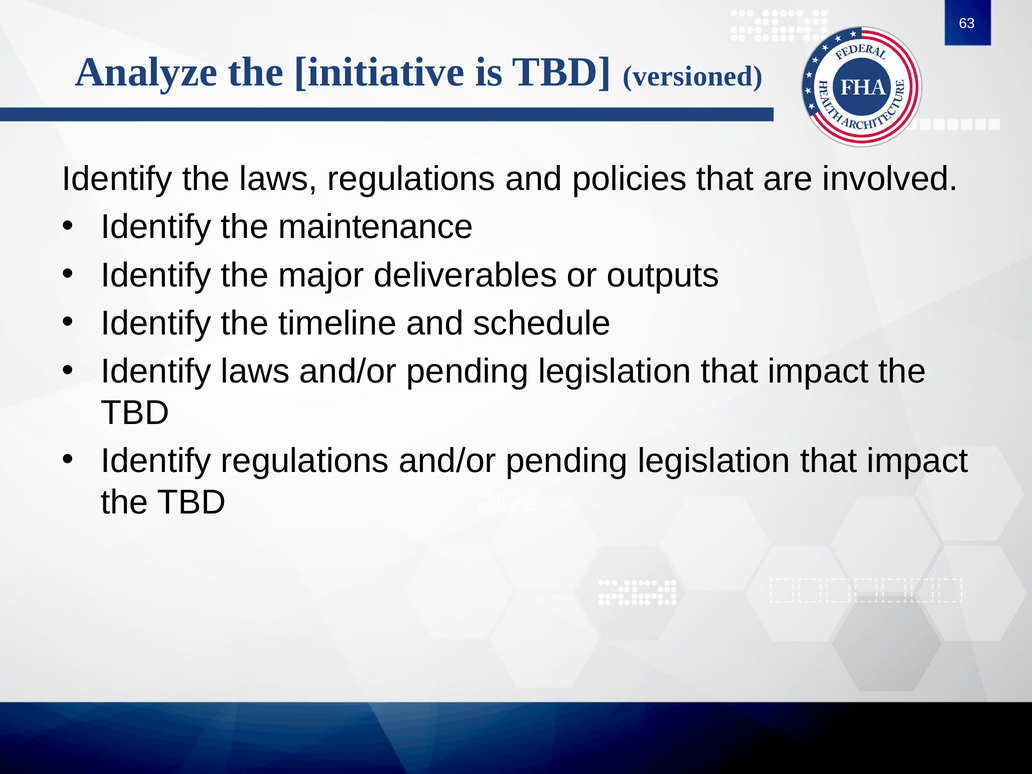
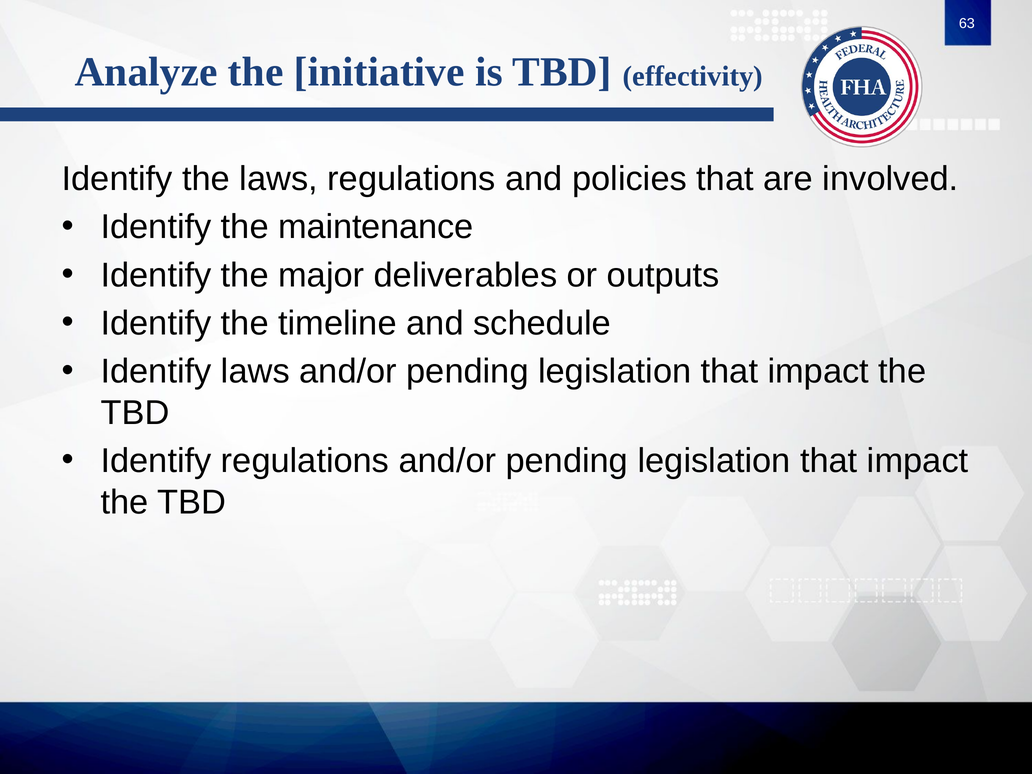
versioned: versioned -> effectivity
